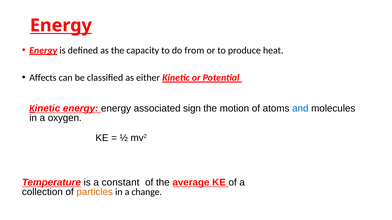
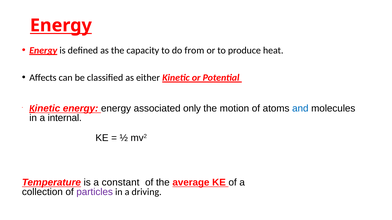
sign: sign -> only
oxygen: oxygen -> internal
particles colour: orange -> purple
change: change -> driving
